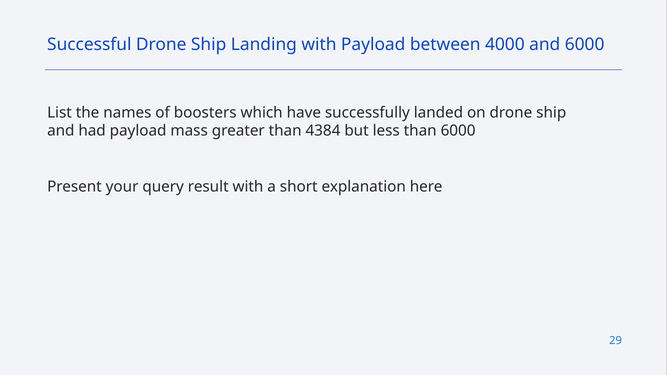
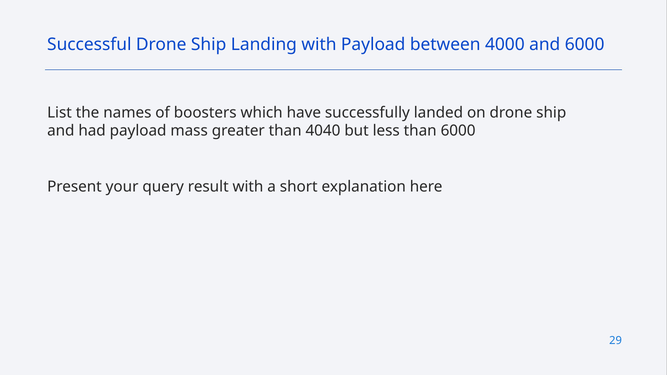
4384: 4384 -> 4040
